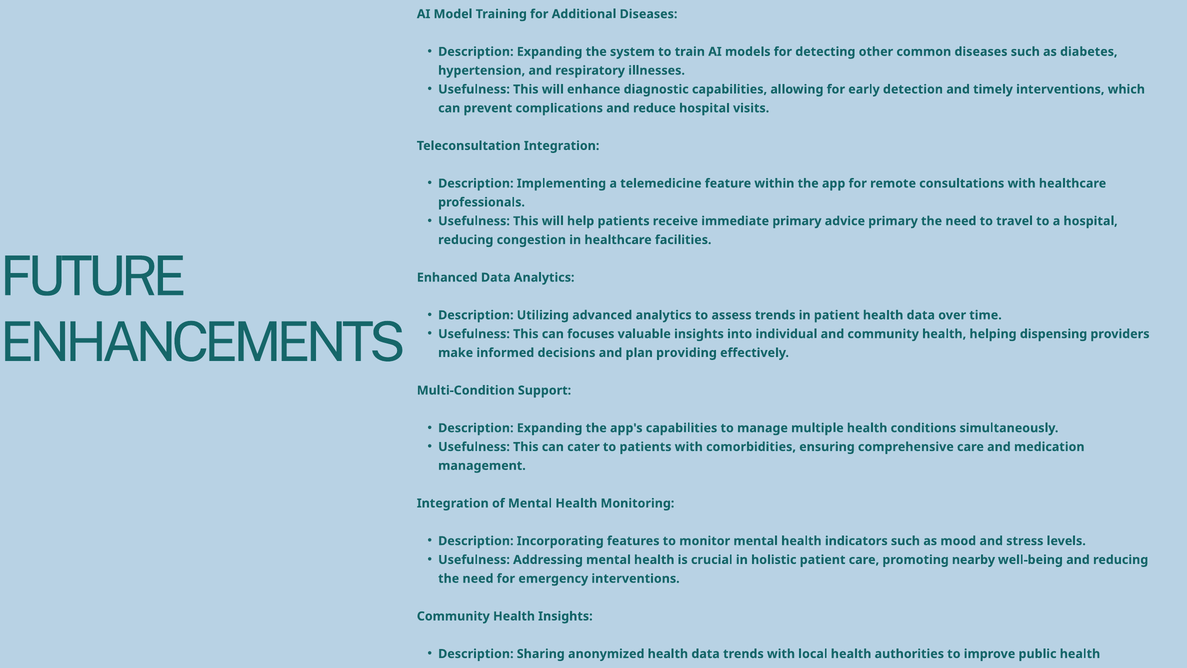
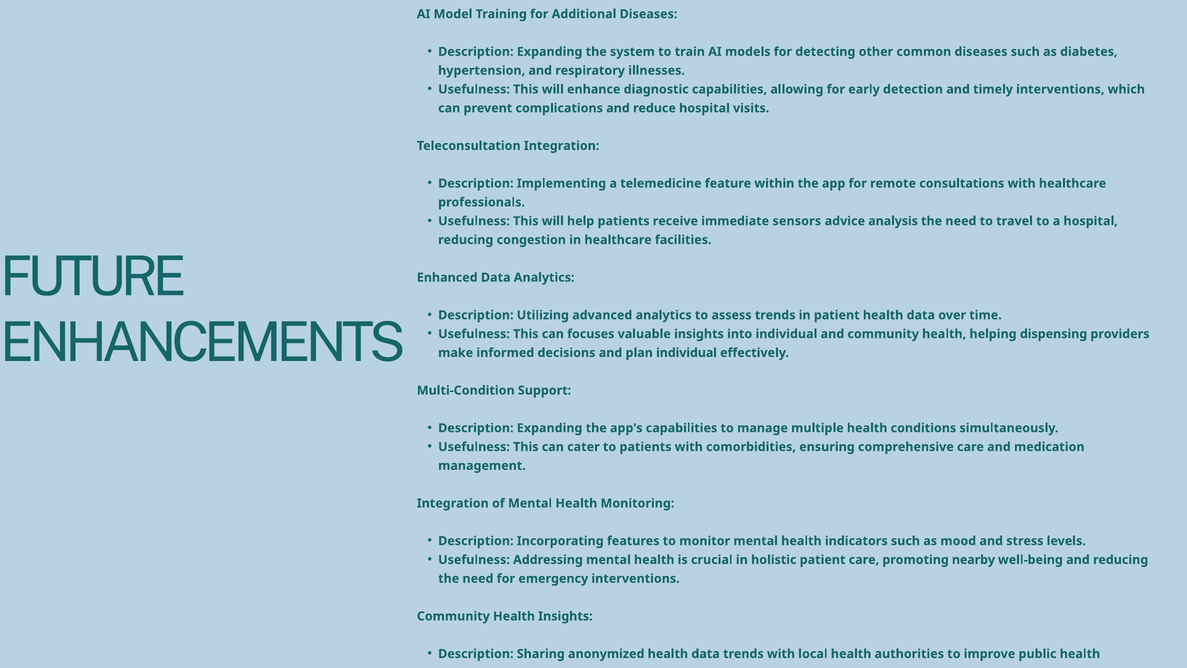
immediate primary: primary -> sensors
advice primary: primary -> analysis
plan providing: providing -> individual
